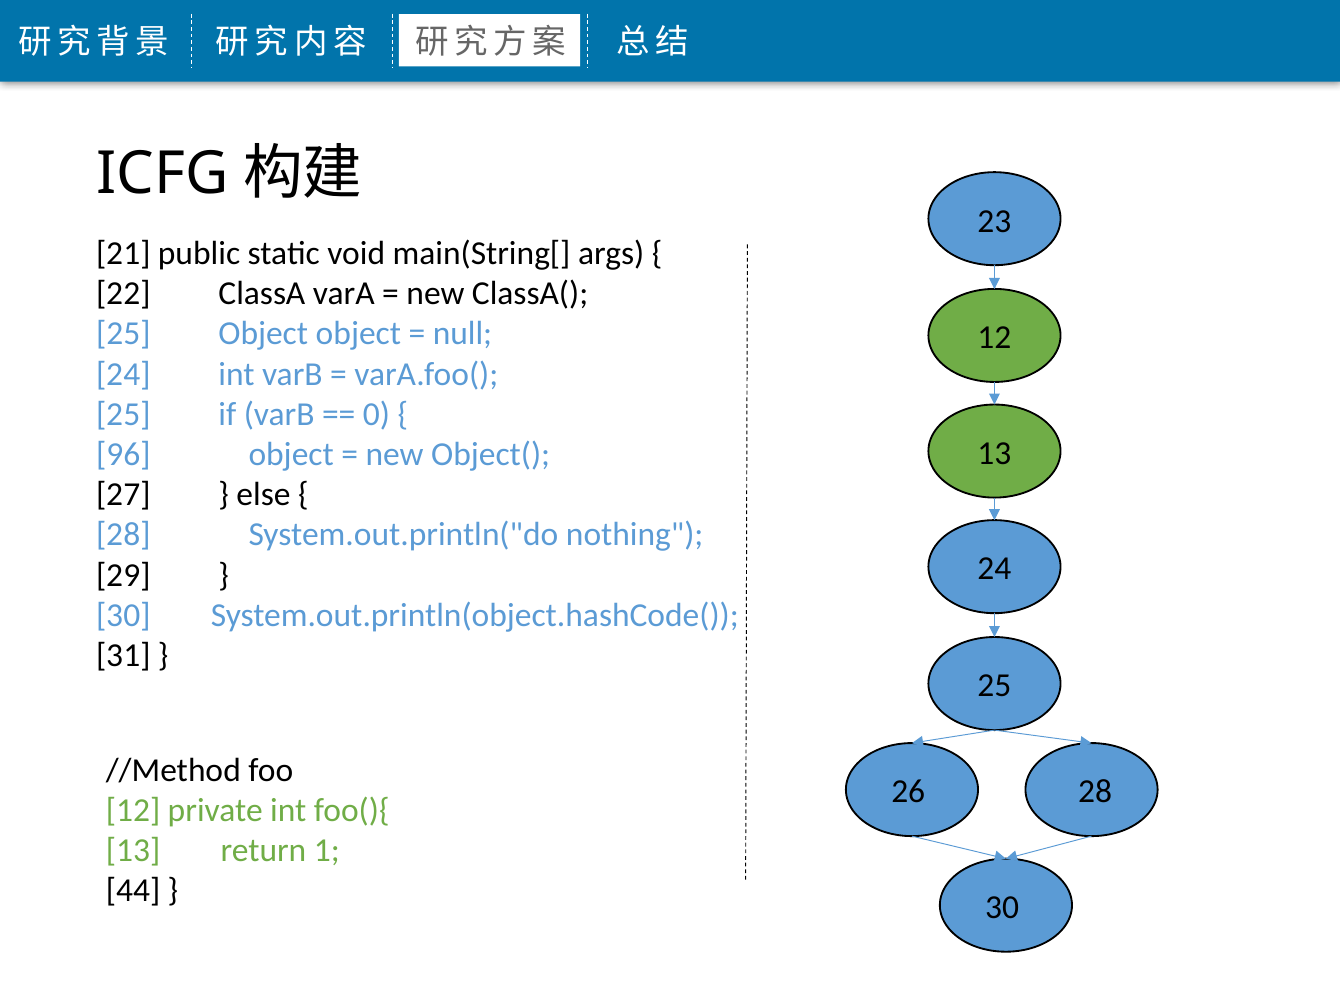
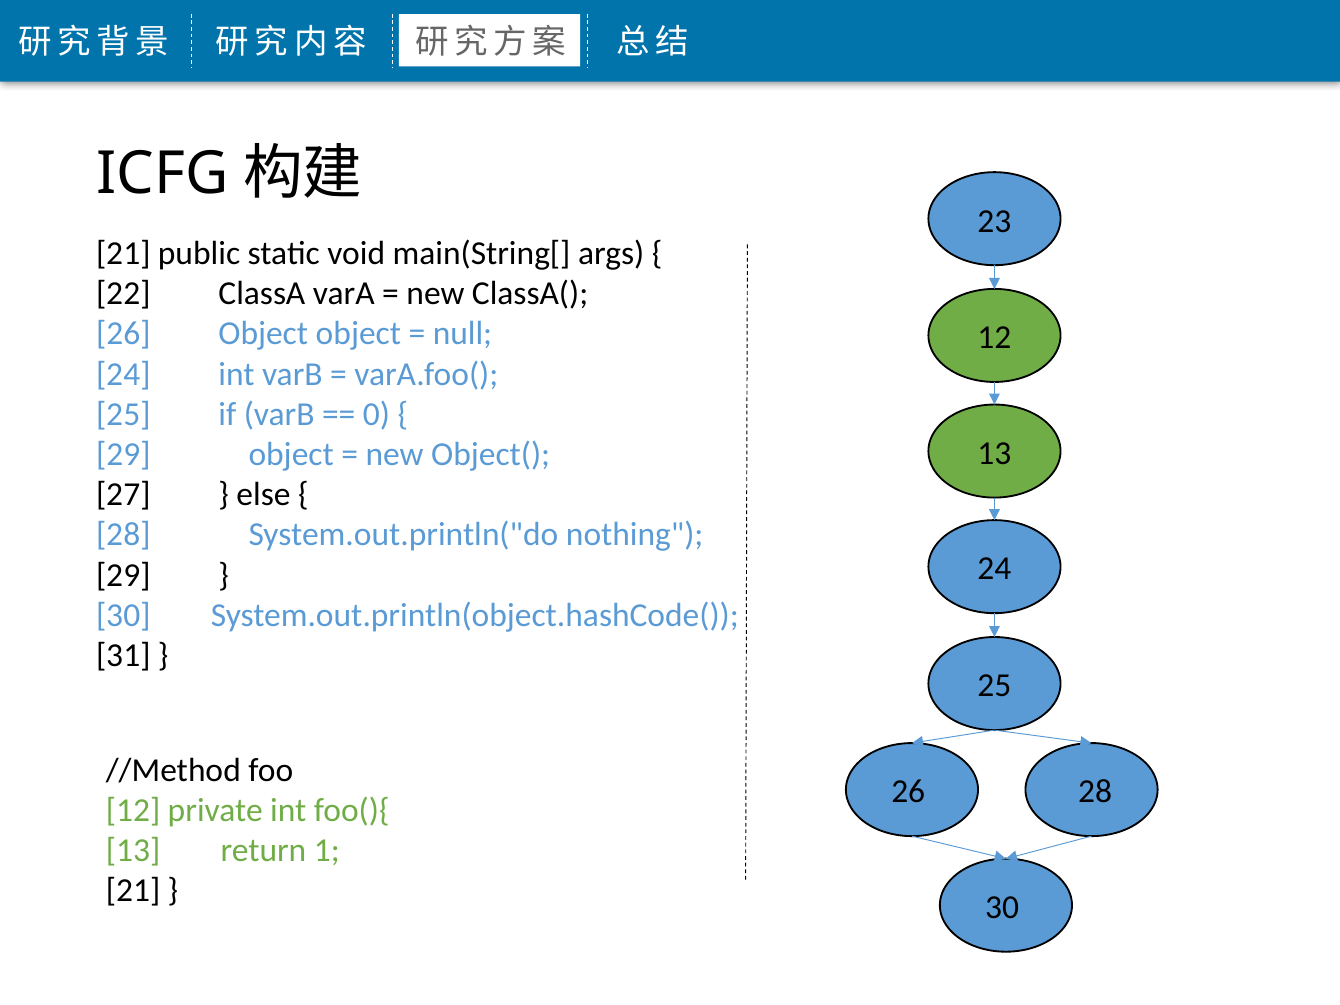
25 at (123, 334): 25 -> 26
96 at (123, 454): 96 -> 29
44 at (133, 891): 44 -> 21
